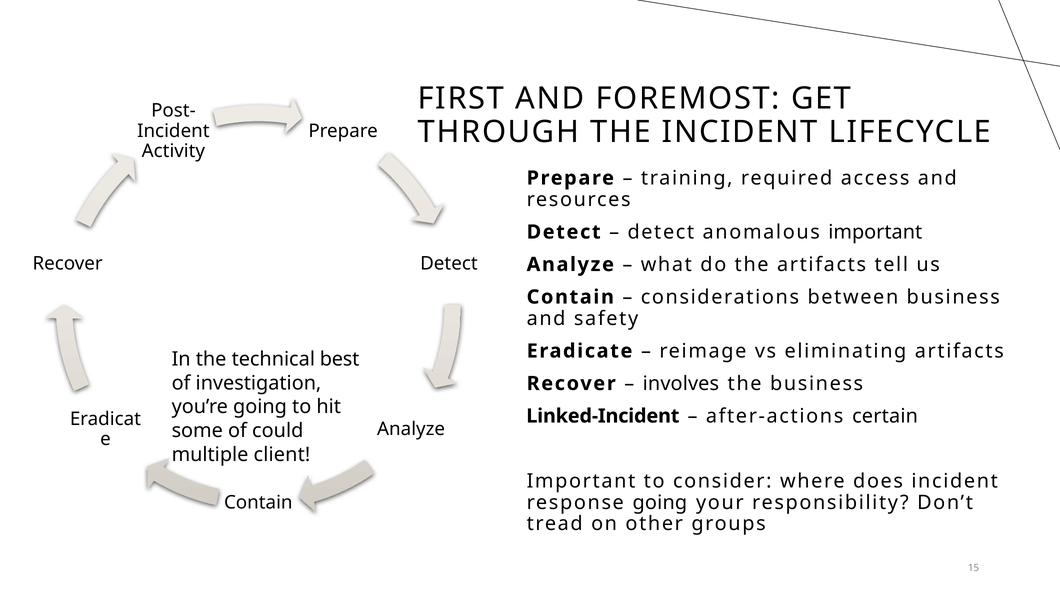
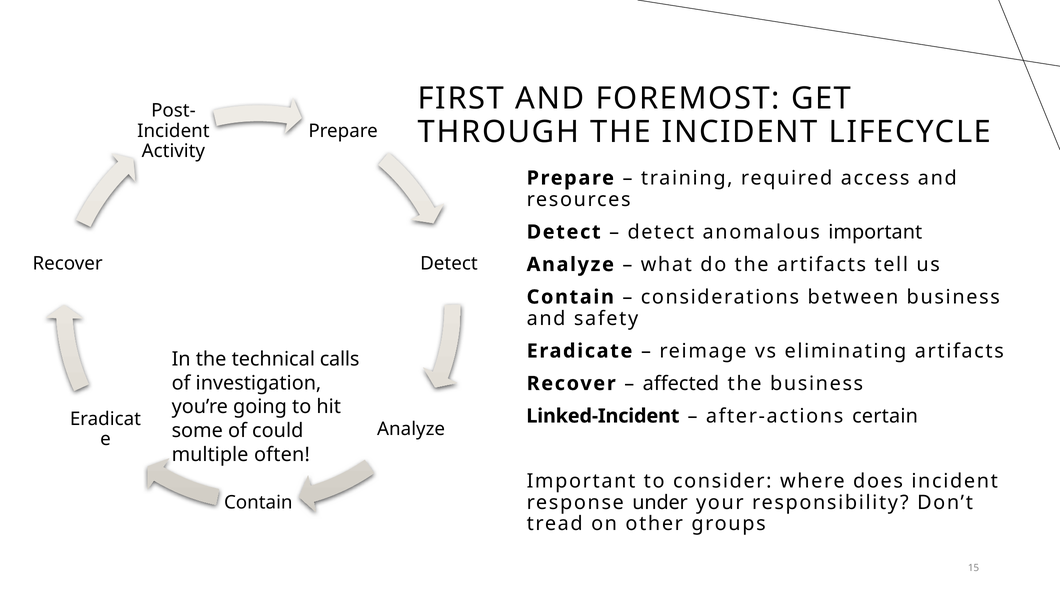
best: best -> calls
involves: involves -> affected
client: client -> often
response going: going -> under
